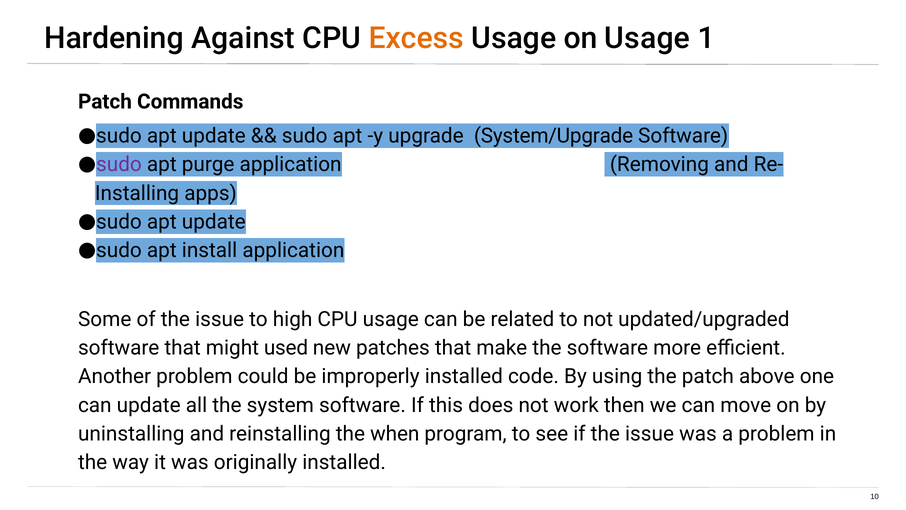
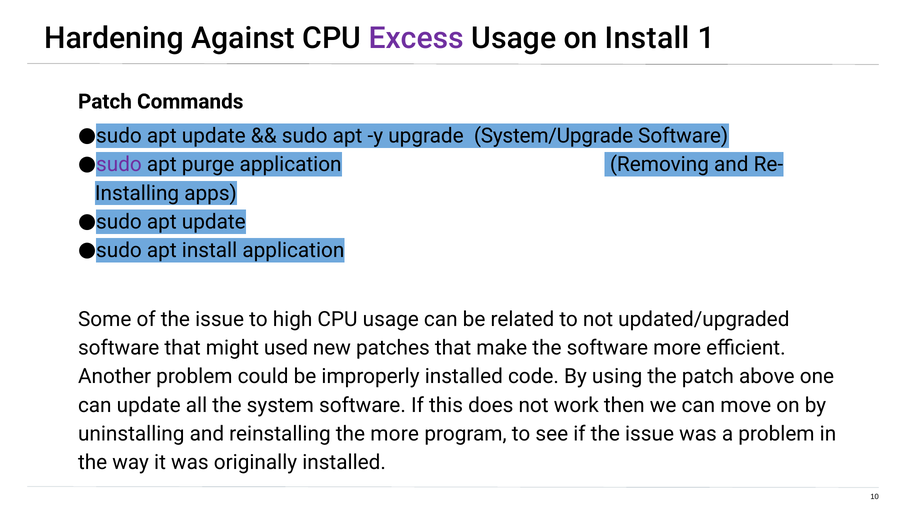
Excess colour: orange -> purple
on Usage: Usage -> Install
the when: when -> more
